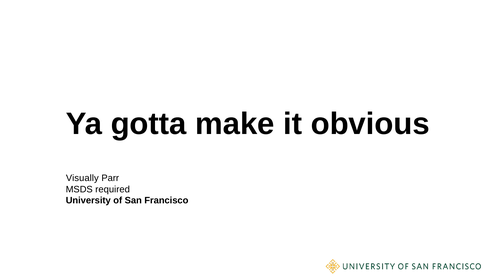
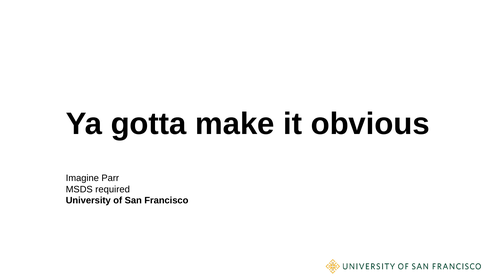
Visually: Visually -> Imagine
